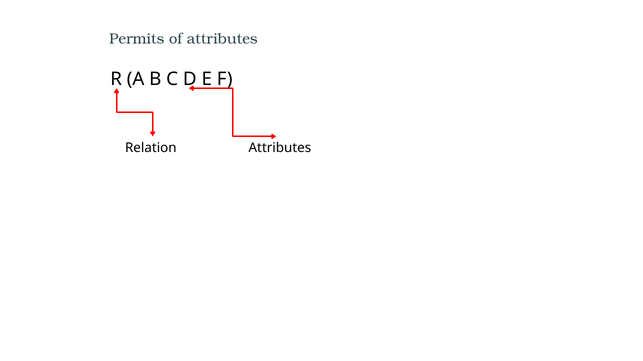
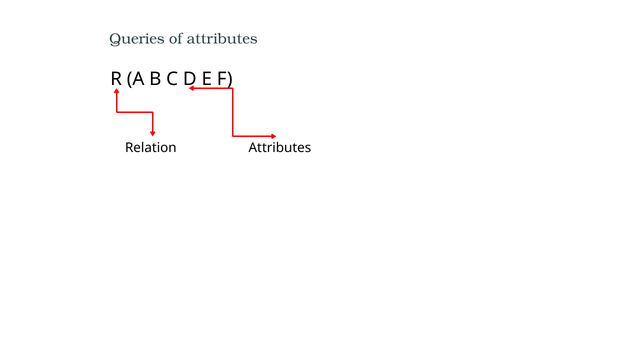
Permits: Permits -> Queries
